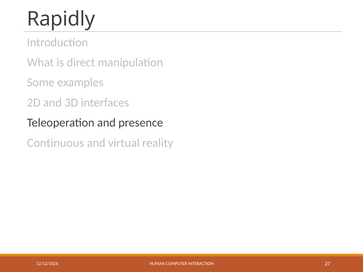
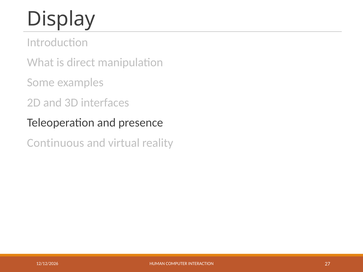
Rapidly: Rapidly -> Display
